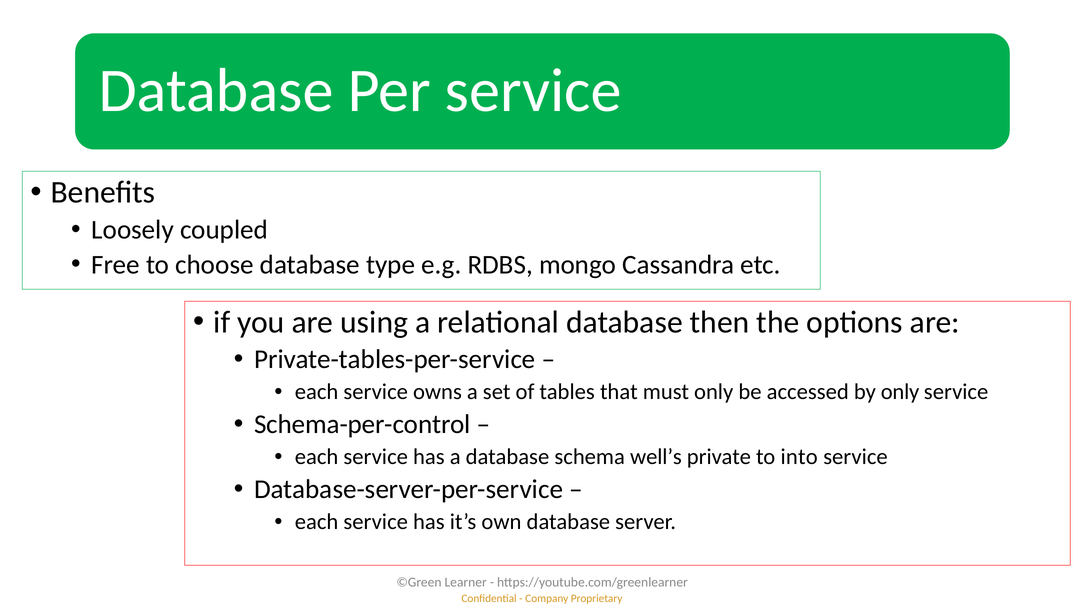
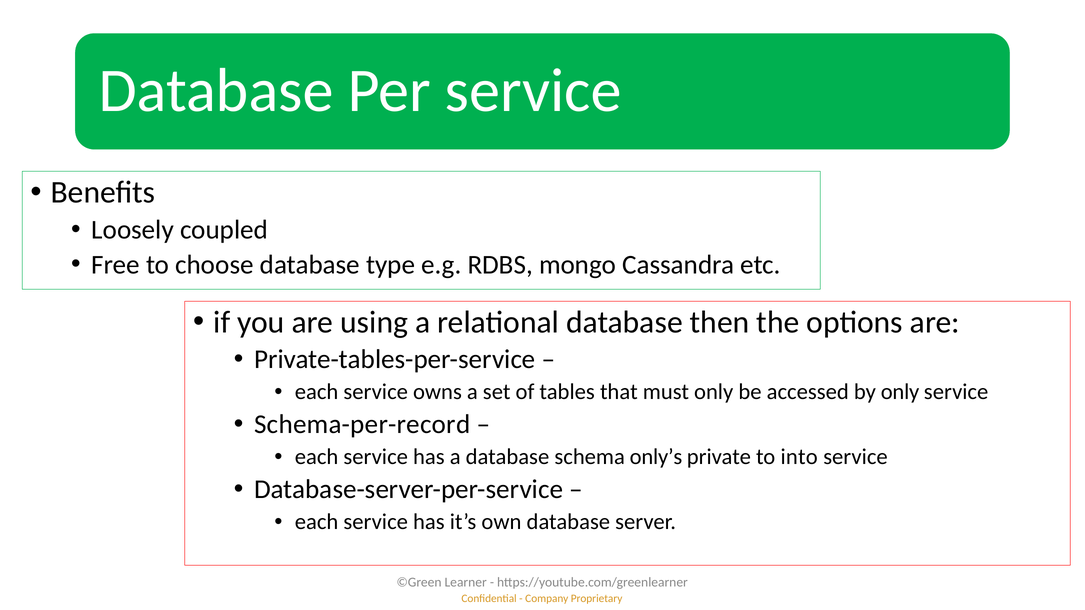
Schema-per-control: Schema-per-control -> Schema-per-record
well’s: well’s -> only’s
